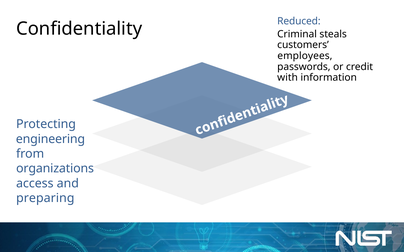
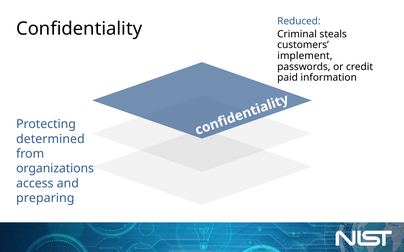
employees: employees -> implement
with: with -> paid
engineering: engineering -> determined
